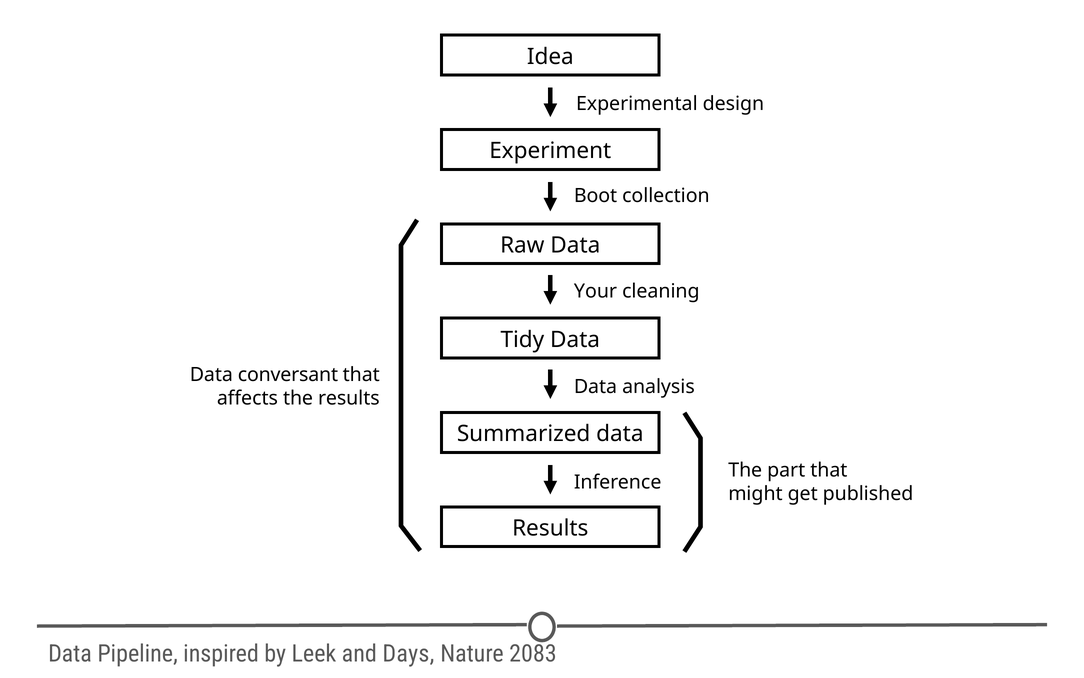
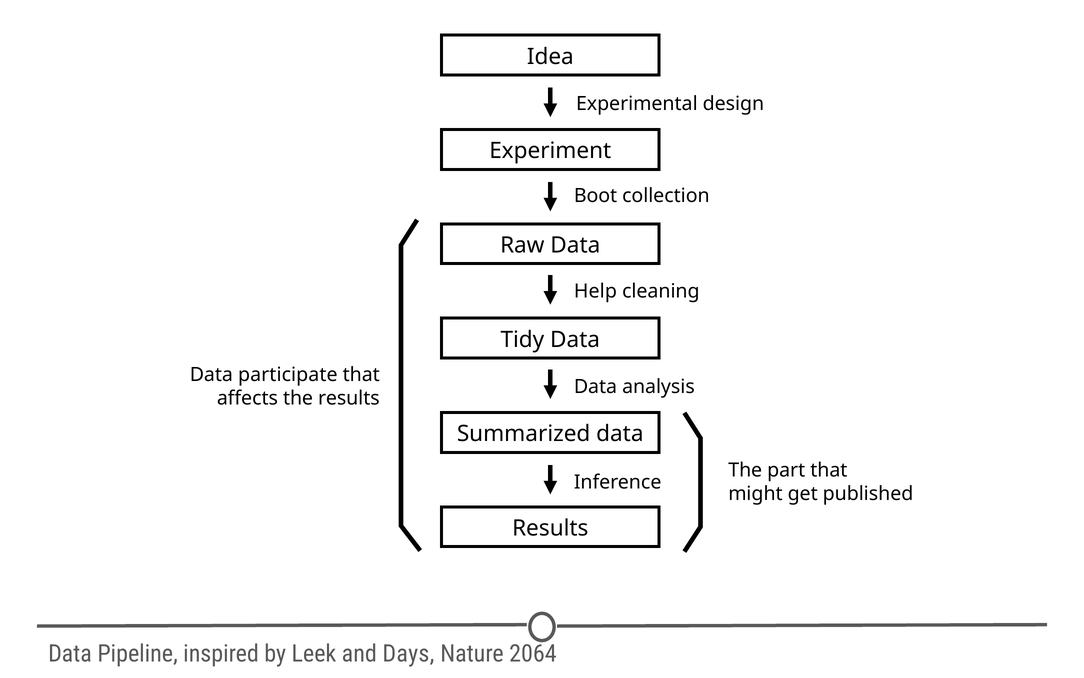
Your: Your -> Help
conversant: conversant -> participate
2083: 2083 -> 2064
